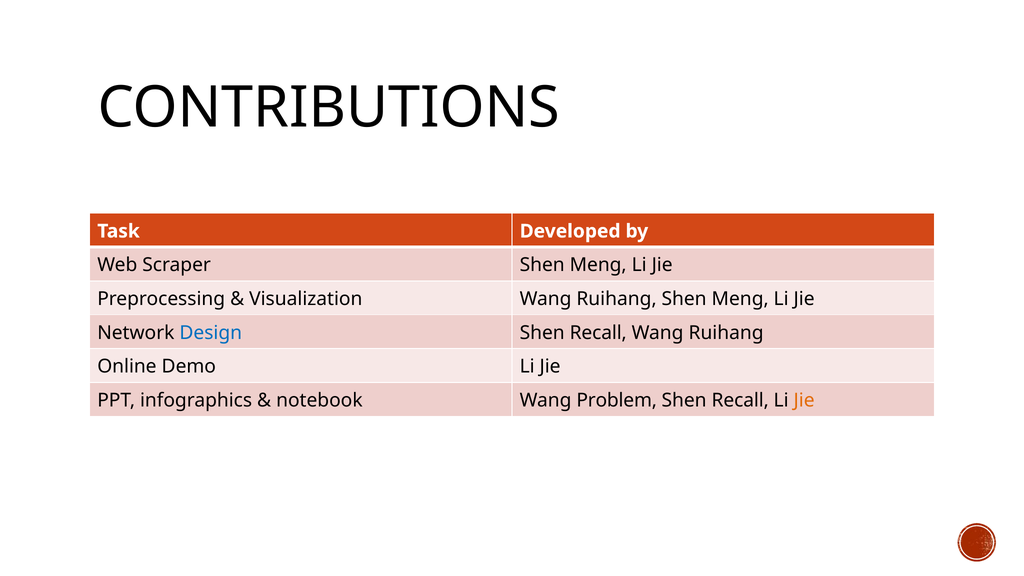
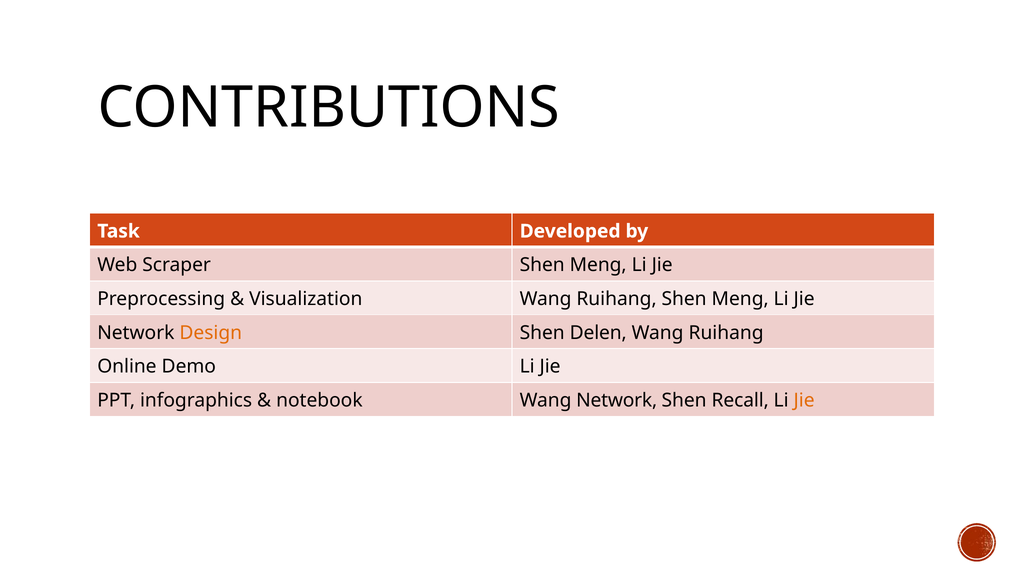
Design colour: blue -> orange
Recall at (598, 333): Recall -> Delen
Wang Problem: Problem -> Network
